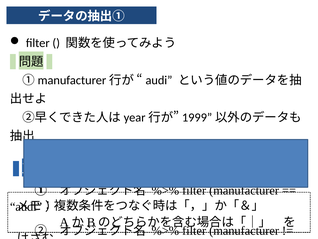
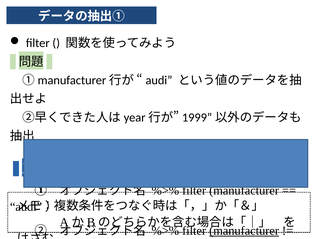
manufacturer at (244, 230) underline: none -> present
